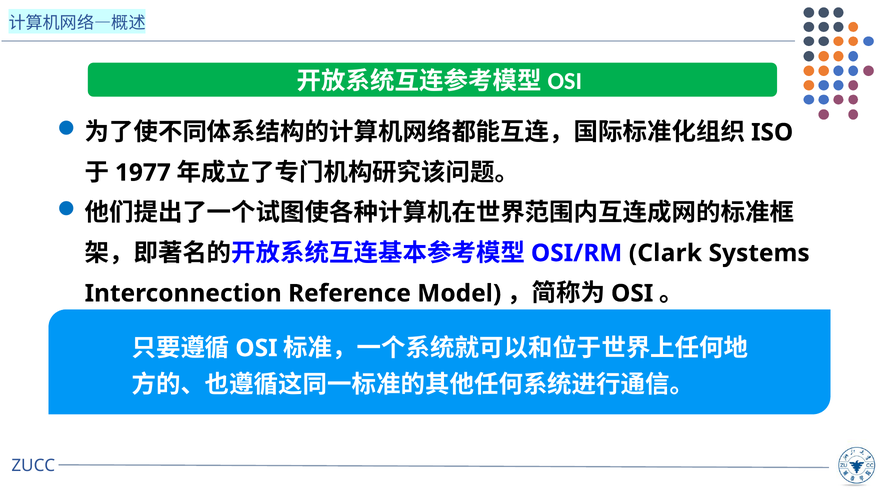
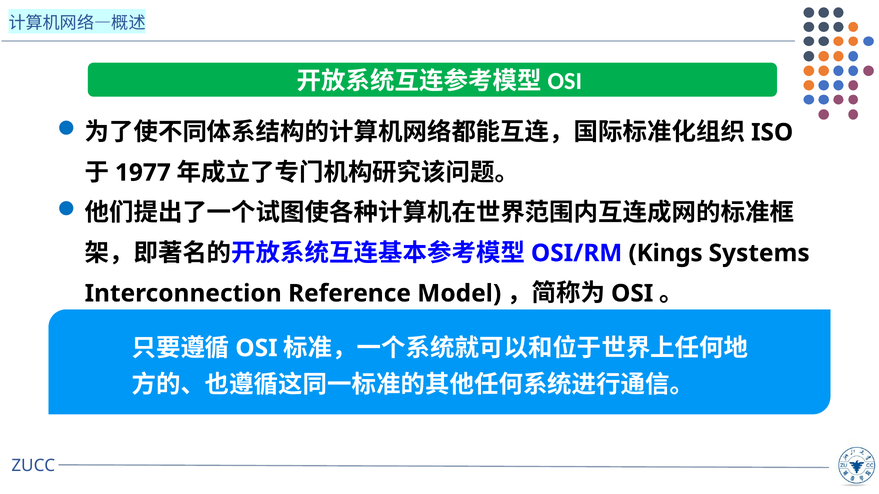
Clark: Clark -> Kings
